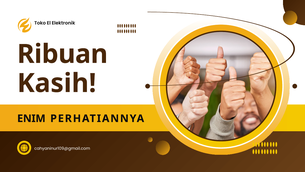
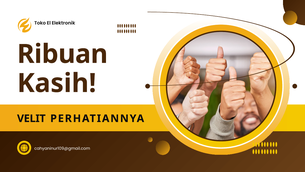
ENIM: ENIM -> VELIT
